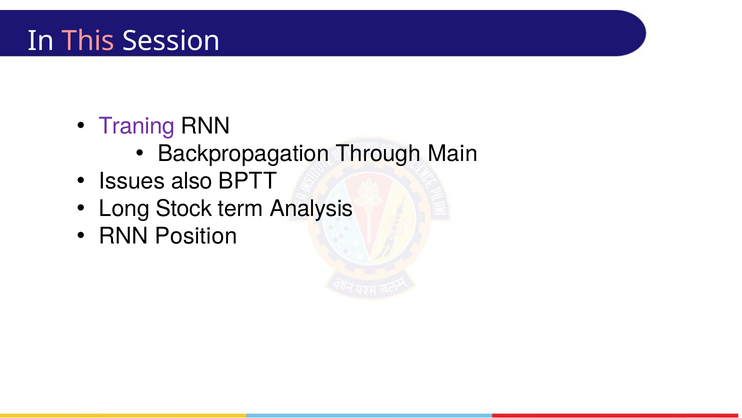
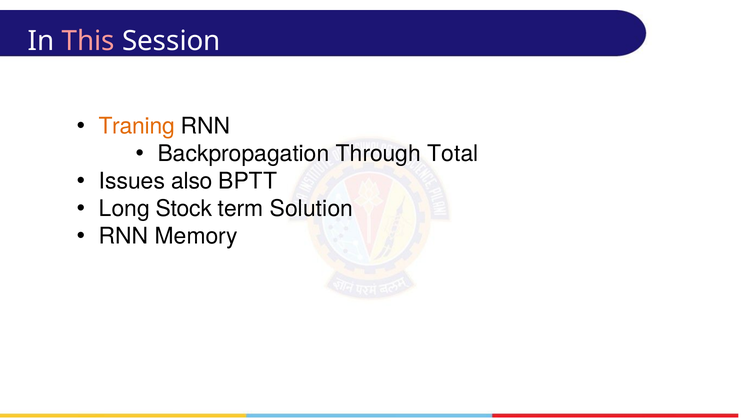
Traning colour: purple -> orange
Main: Main -> Total
Analysis: Analysis -> Solution
Position: Position -> Memory
